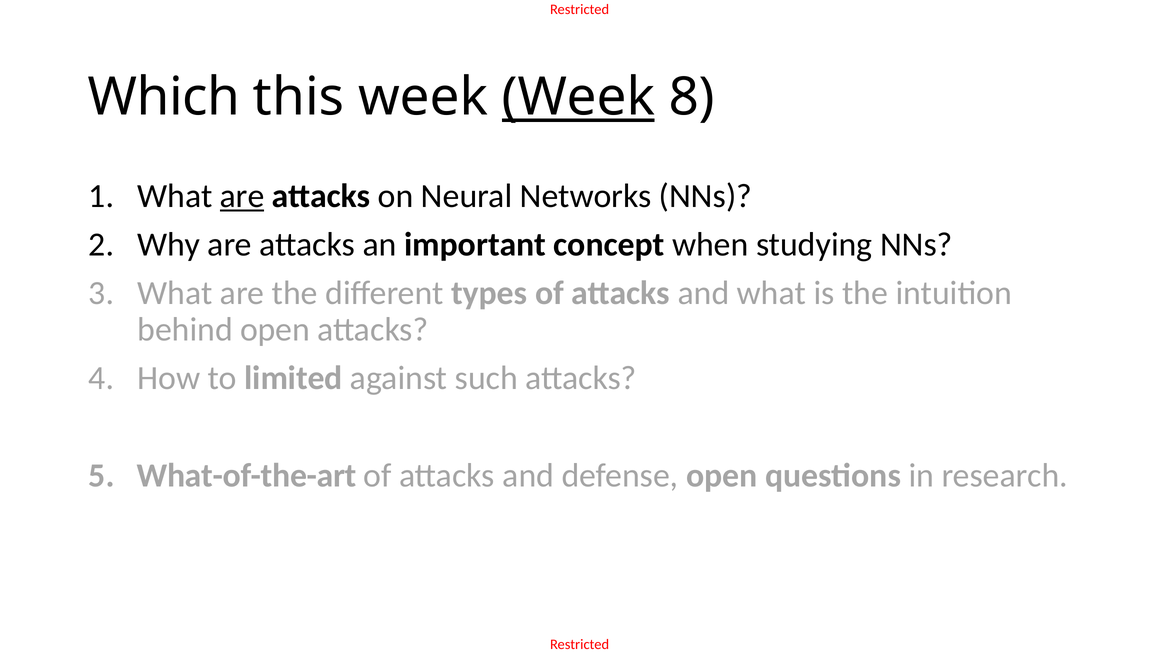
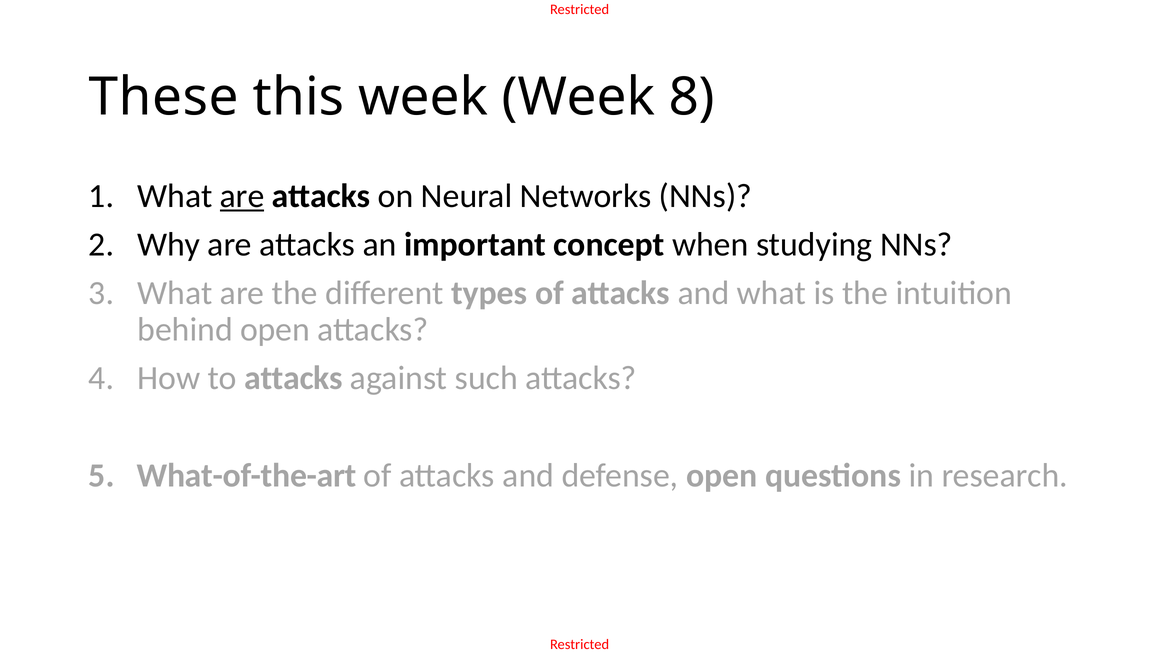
Which: Which -> These
Week at (578, 97) underline: present -> none
to limited: limited -> attacks
